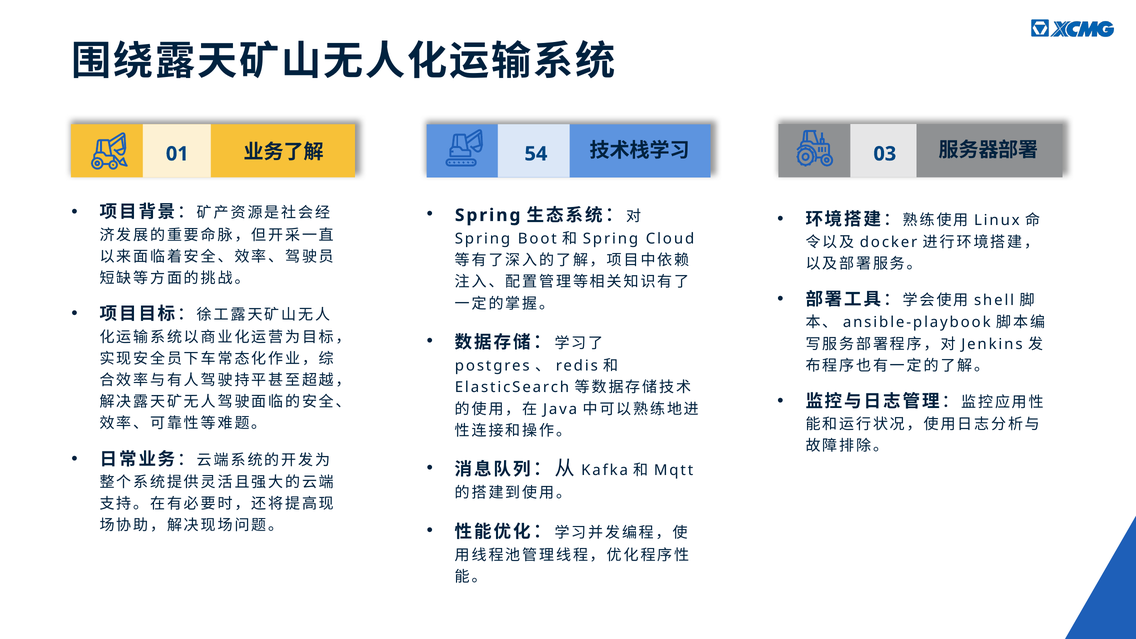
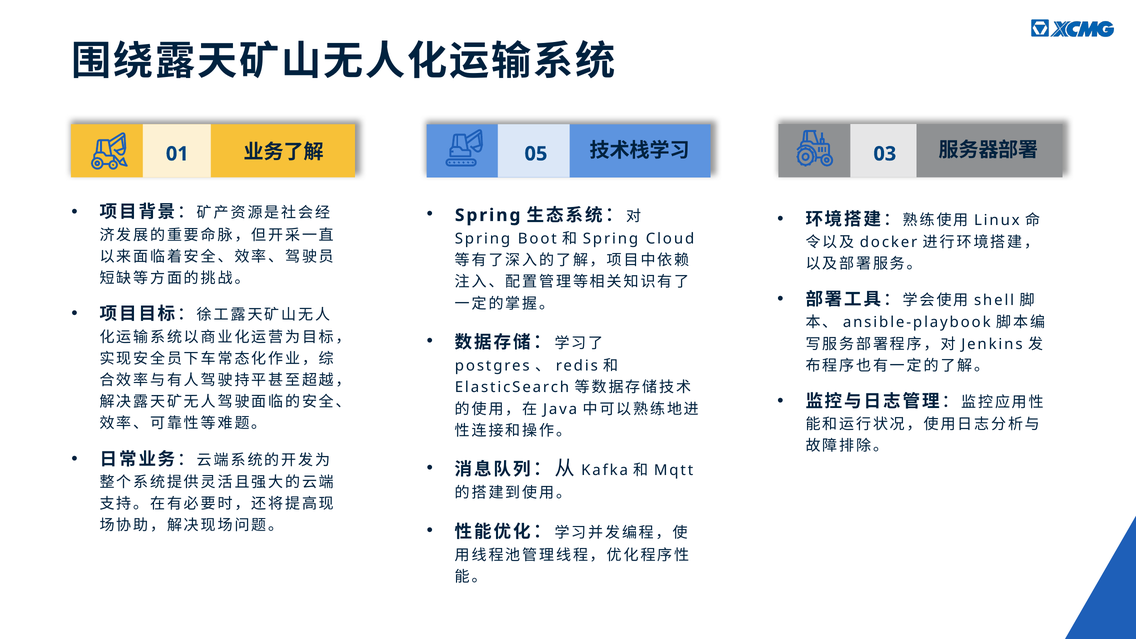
54: 54 -> 05
